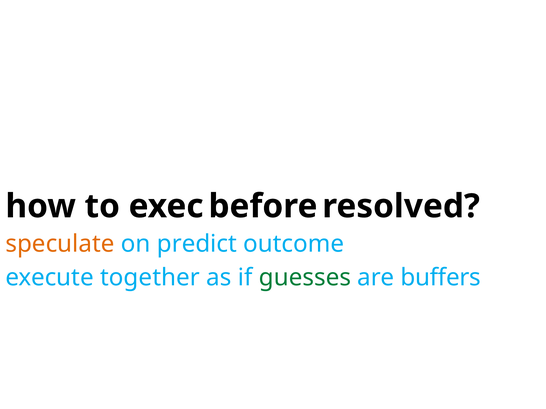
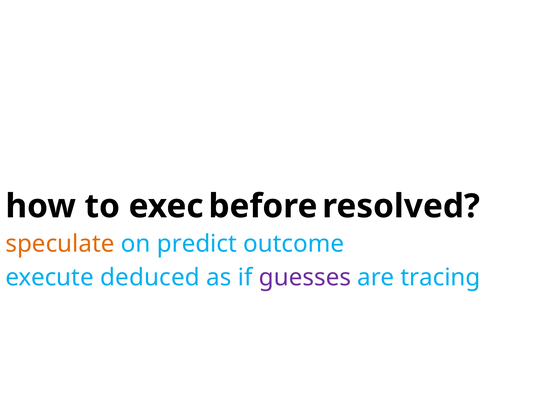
together: together -> deduced
guesses colour: green -> purple
buffers: buffers -> tracing
